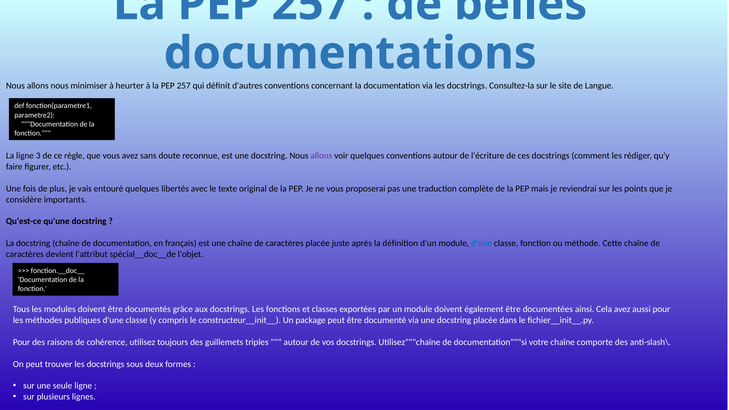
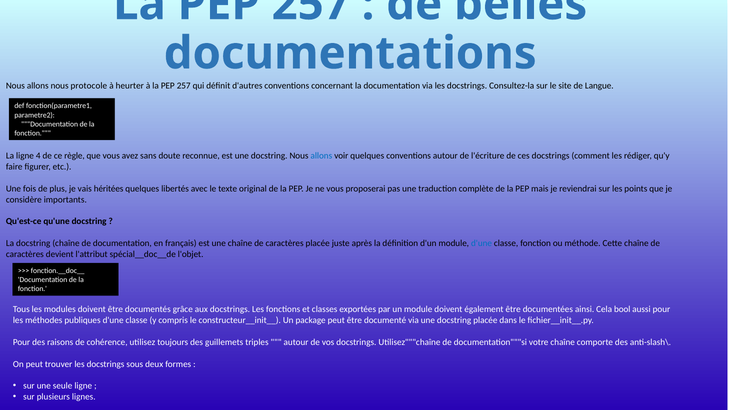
minimiser: minimiser -> protocole
3: 3 -> 4
allons at (321, 156) colour: purple -> blue
entouré: entouré -> héritées
Cela avez: avez -> bool
